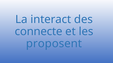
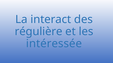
connecte: connecte -> régulière
proposent: proposent -> intéressée
